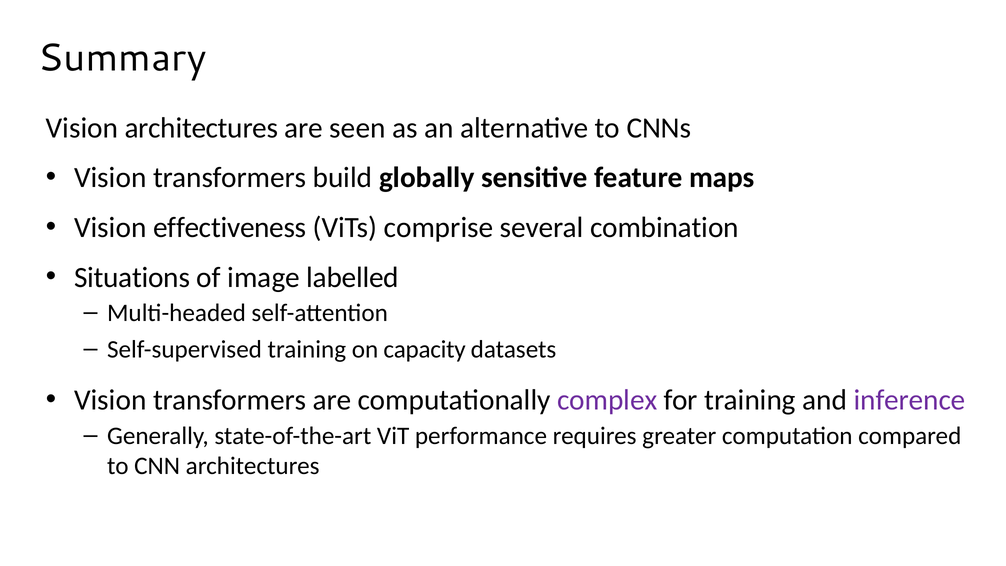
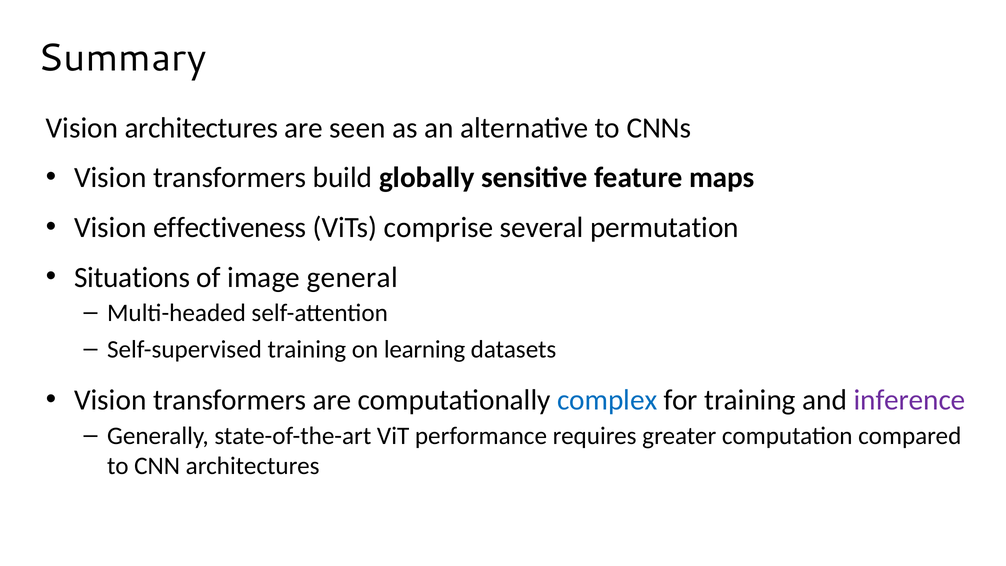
combination: combination -> permutation
labelled: labelled -> general
capacity: capacity -> learning
complex colour: purple -> blue
